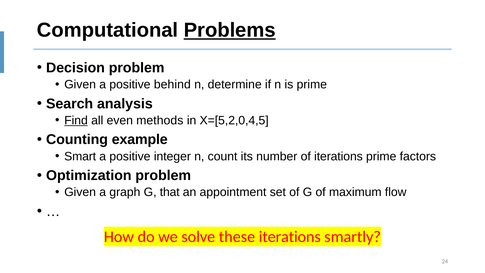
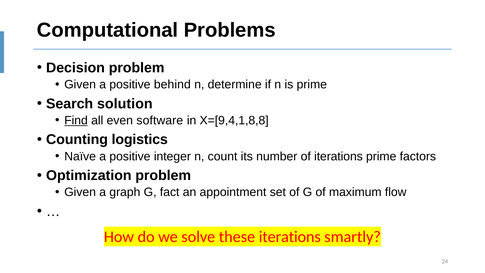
Problems underline: present -> none
analysis: analysis -> solution
methods: methods -> software
X=[5,2,0,4,5: X=[5,2,0,4,5 -> X=[9,4,1,8,8
example: example -> logistics
Smart: Smart -> Naïve
that: that -> fact
